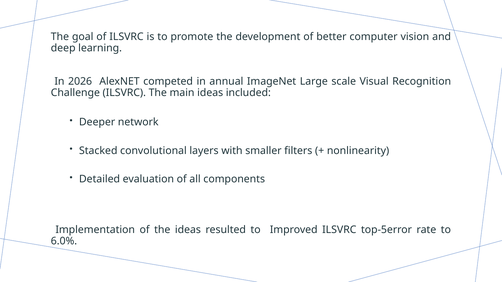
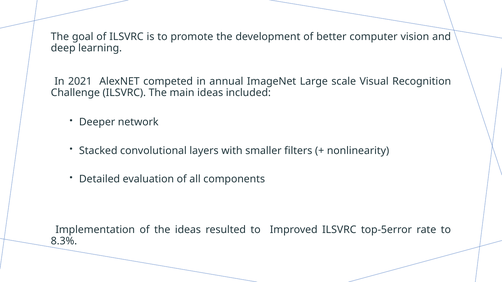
2026: 2026 -> 2021
6.0%: 6.0% -> 8.3%
